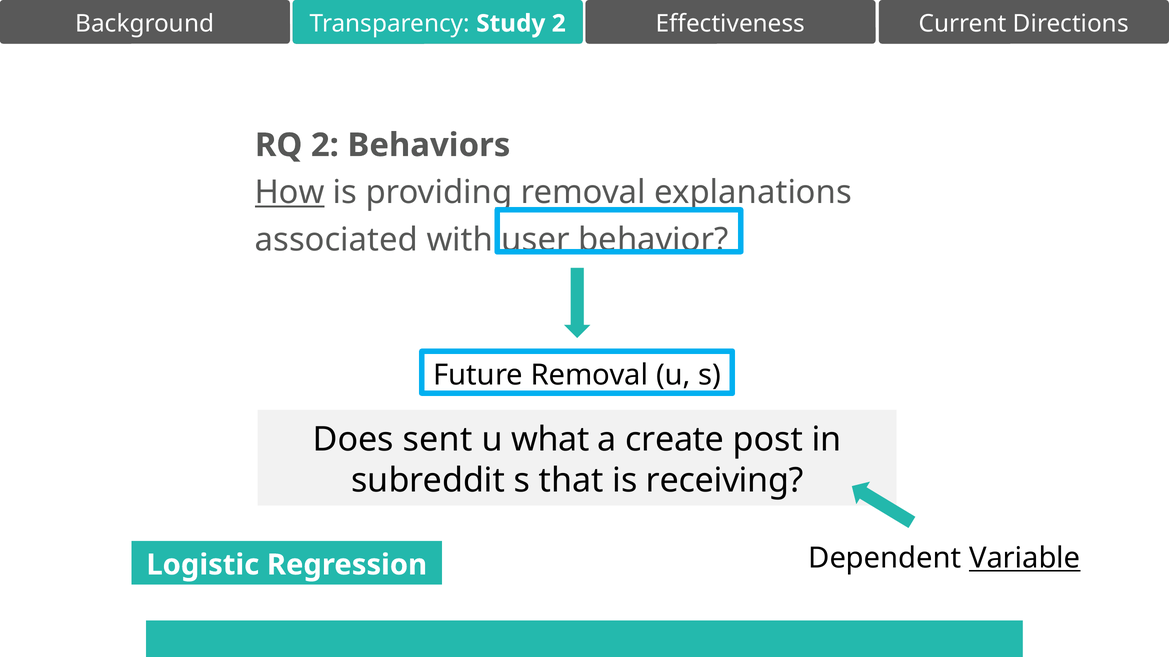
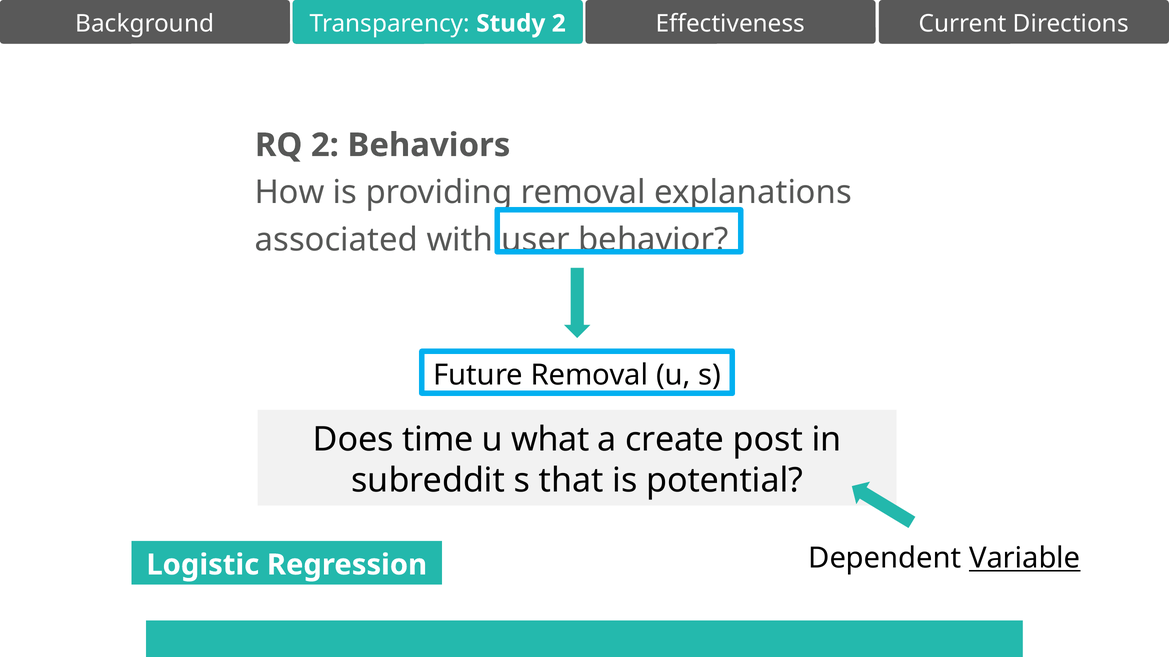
How underline: present -> none
sent: sent -> time
receiving: receiving -> potential
